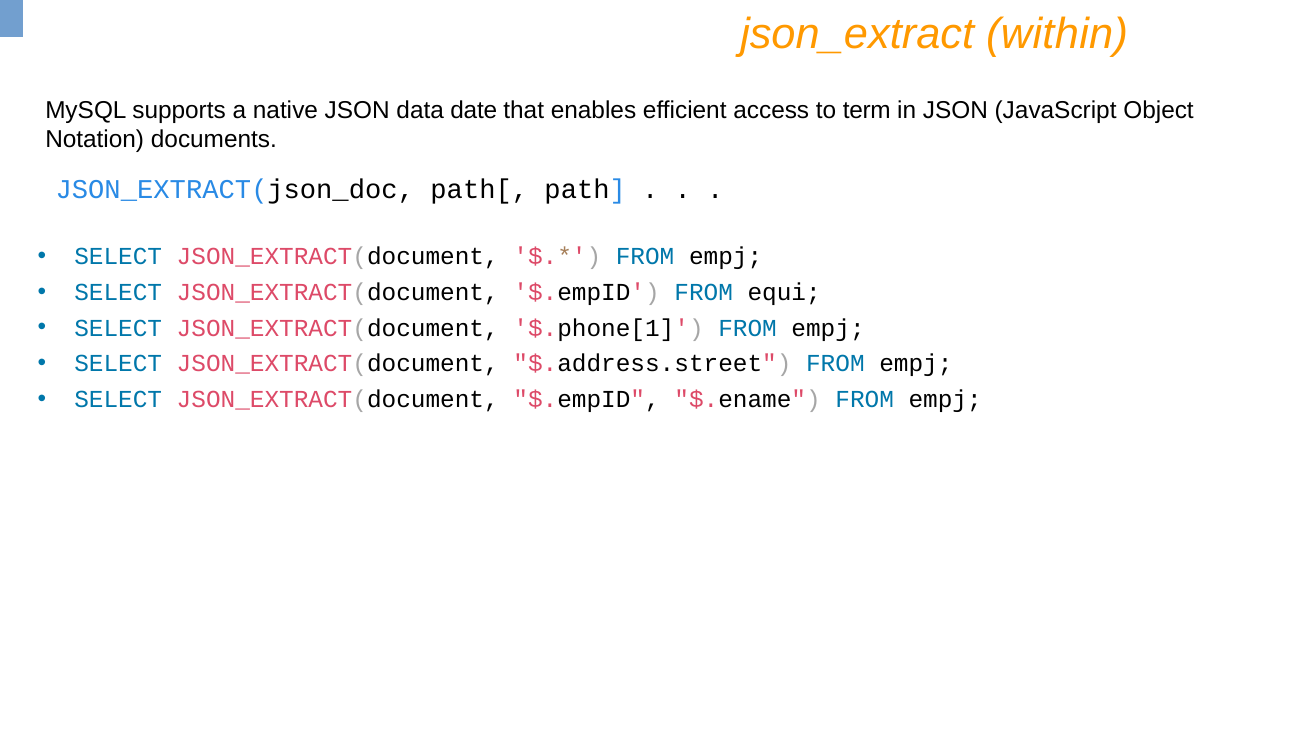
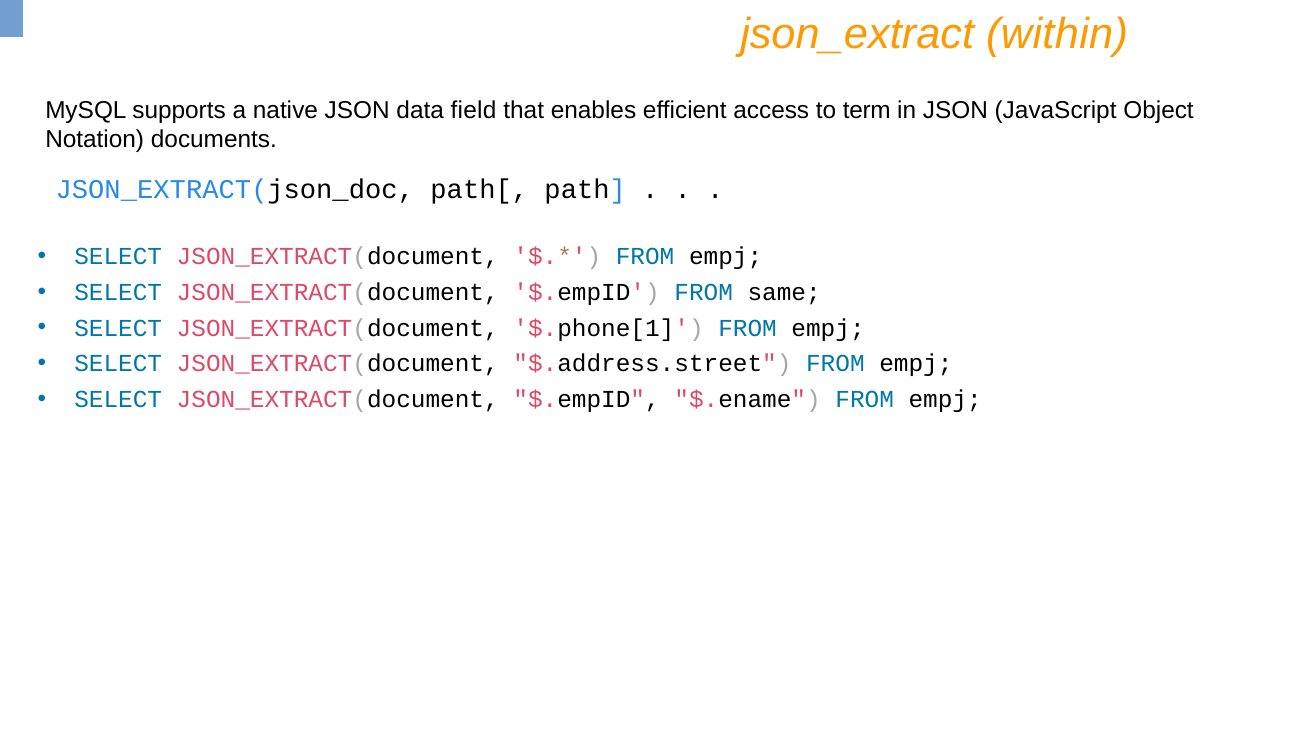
date: date -> field
equi: equi -> same
